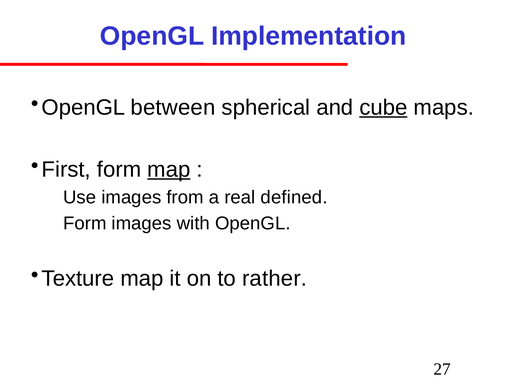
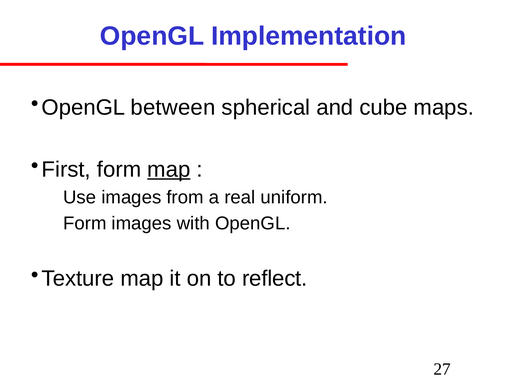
cube underline: present -> none
defined: defined -> uniform
rather: rather -> reflect
